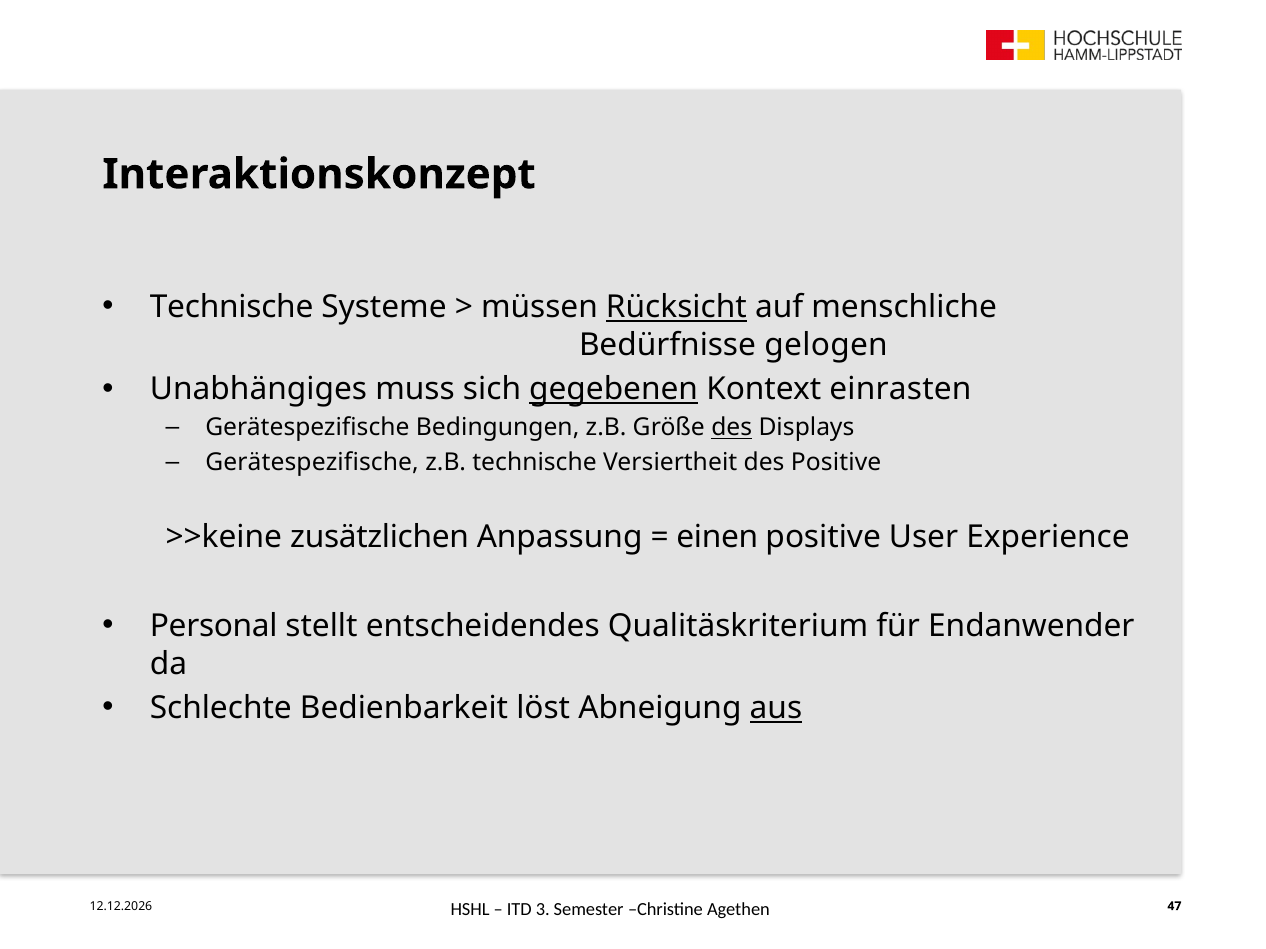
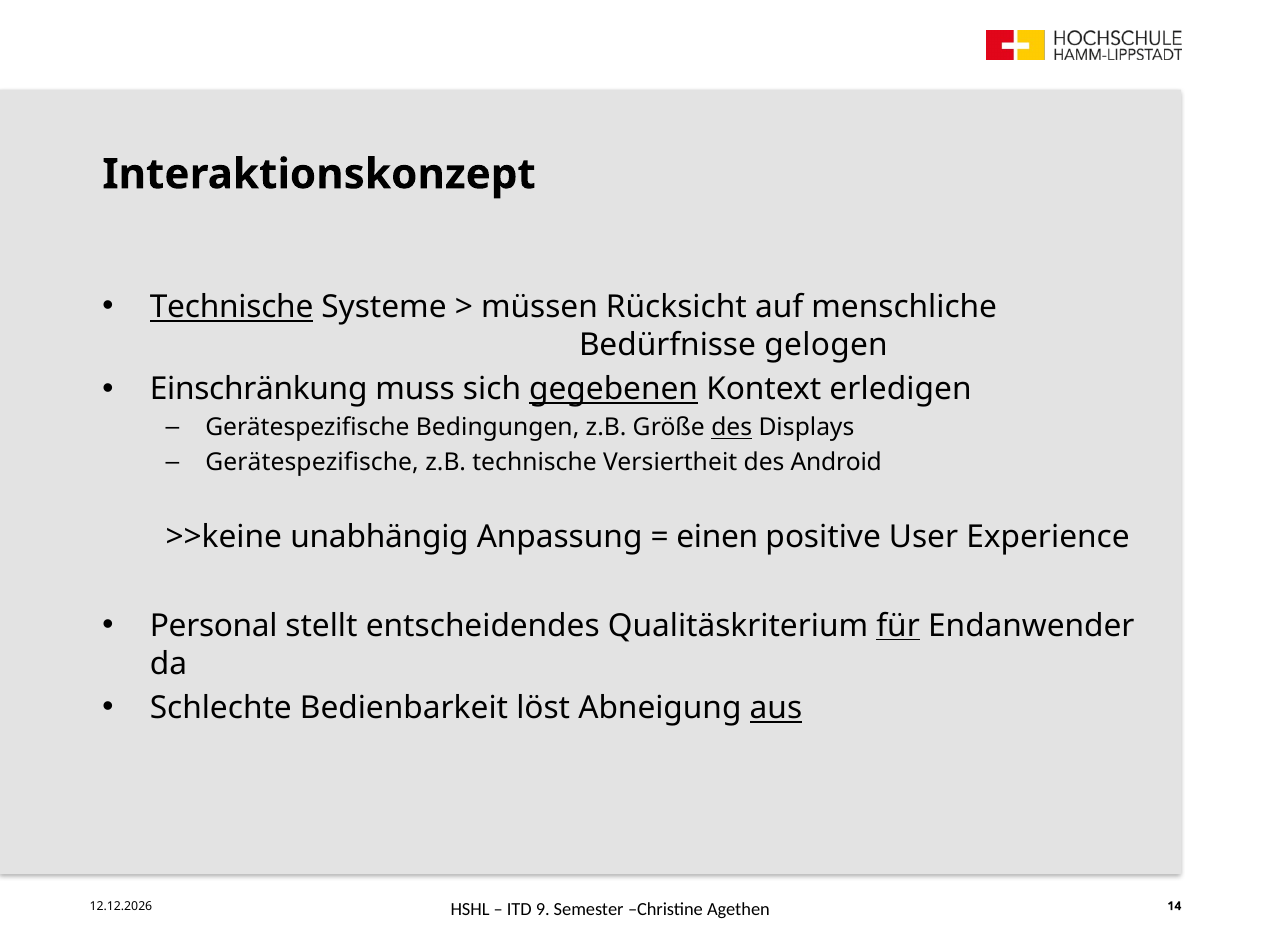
Technische at (232, 307) underline: none -> present
Rücksicht underline: present -> none
Unabhängiges: Unabhängiges -> Einschränkung
einrasten: einrasten -> erledigen
des Positive: Positive -> Android
zusätzlichen: zusätzlichen -> unabhängig
für underline: none -> present
3: 3 -> 9
47: 47 -> 14
